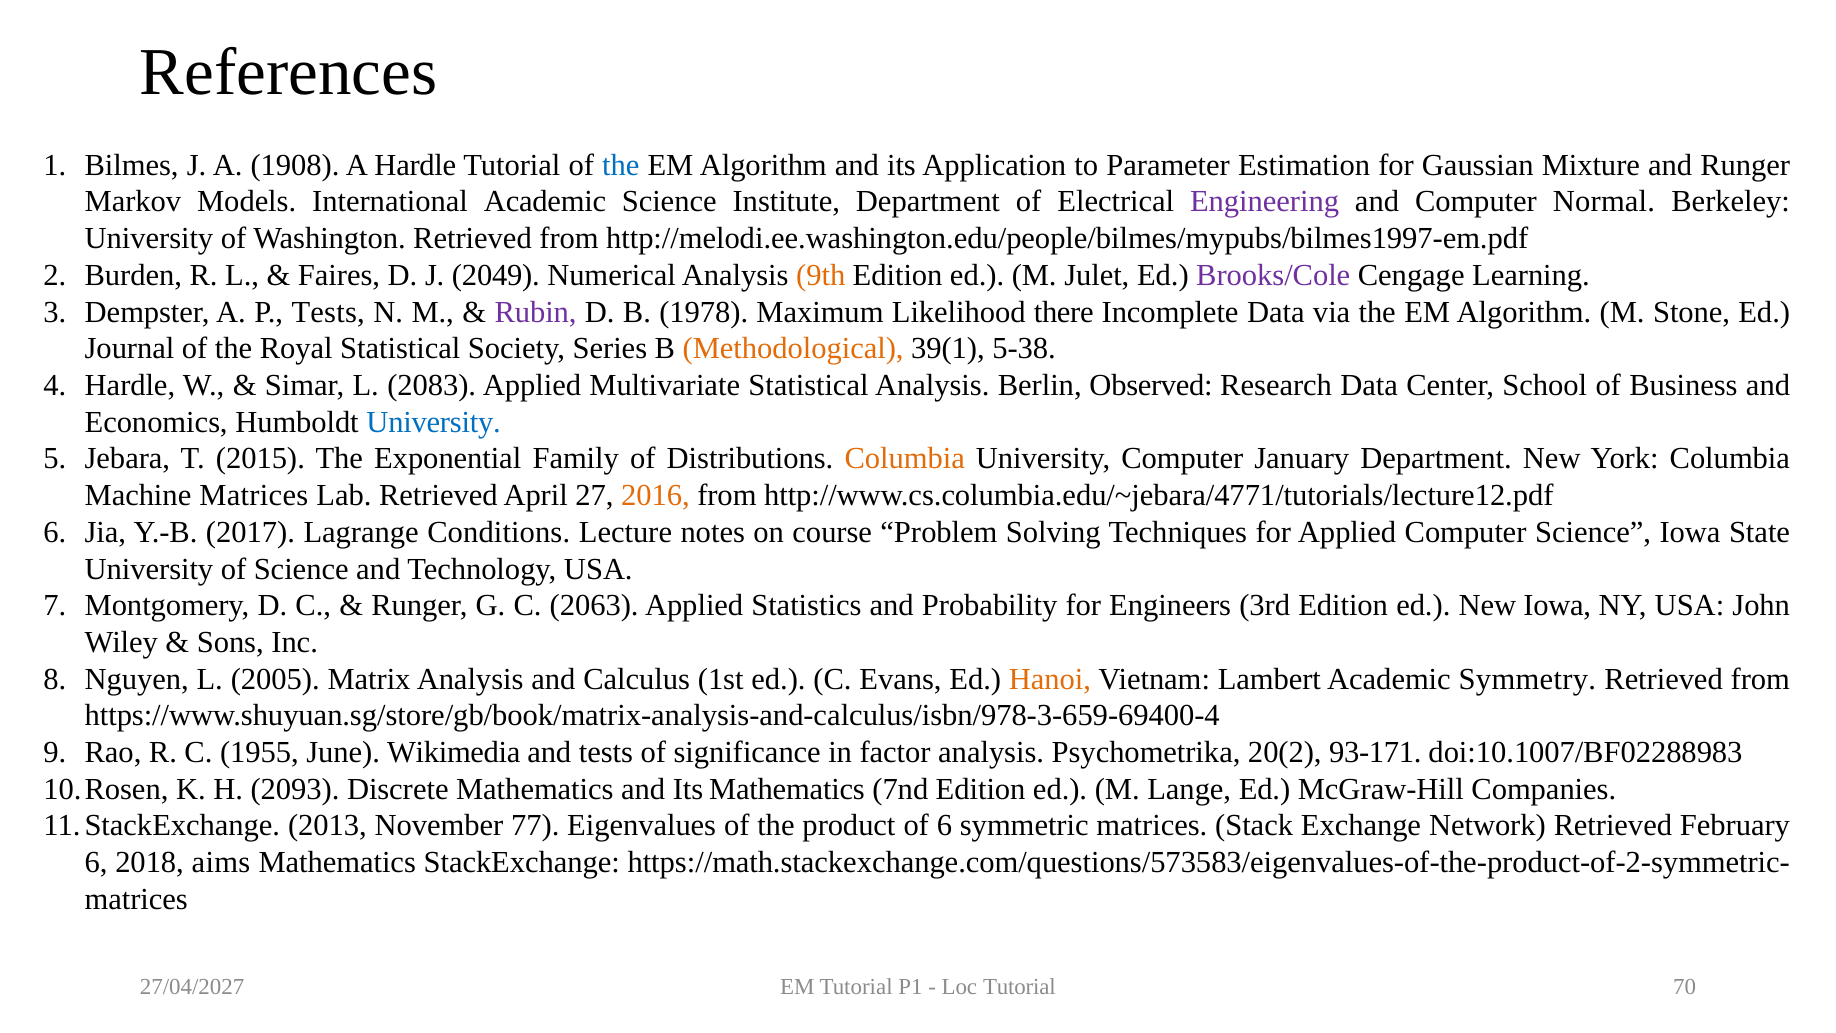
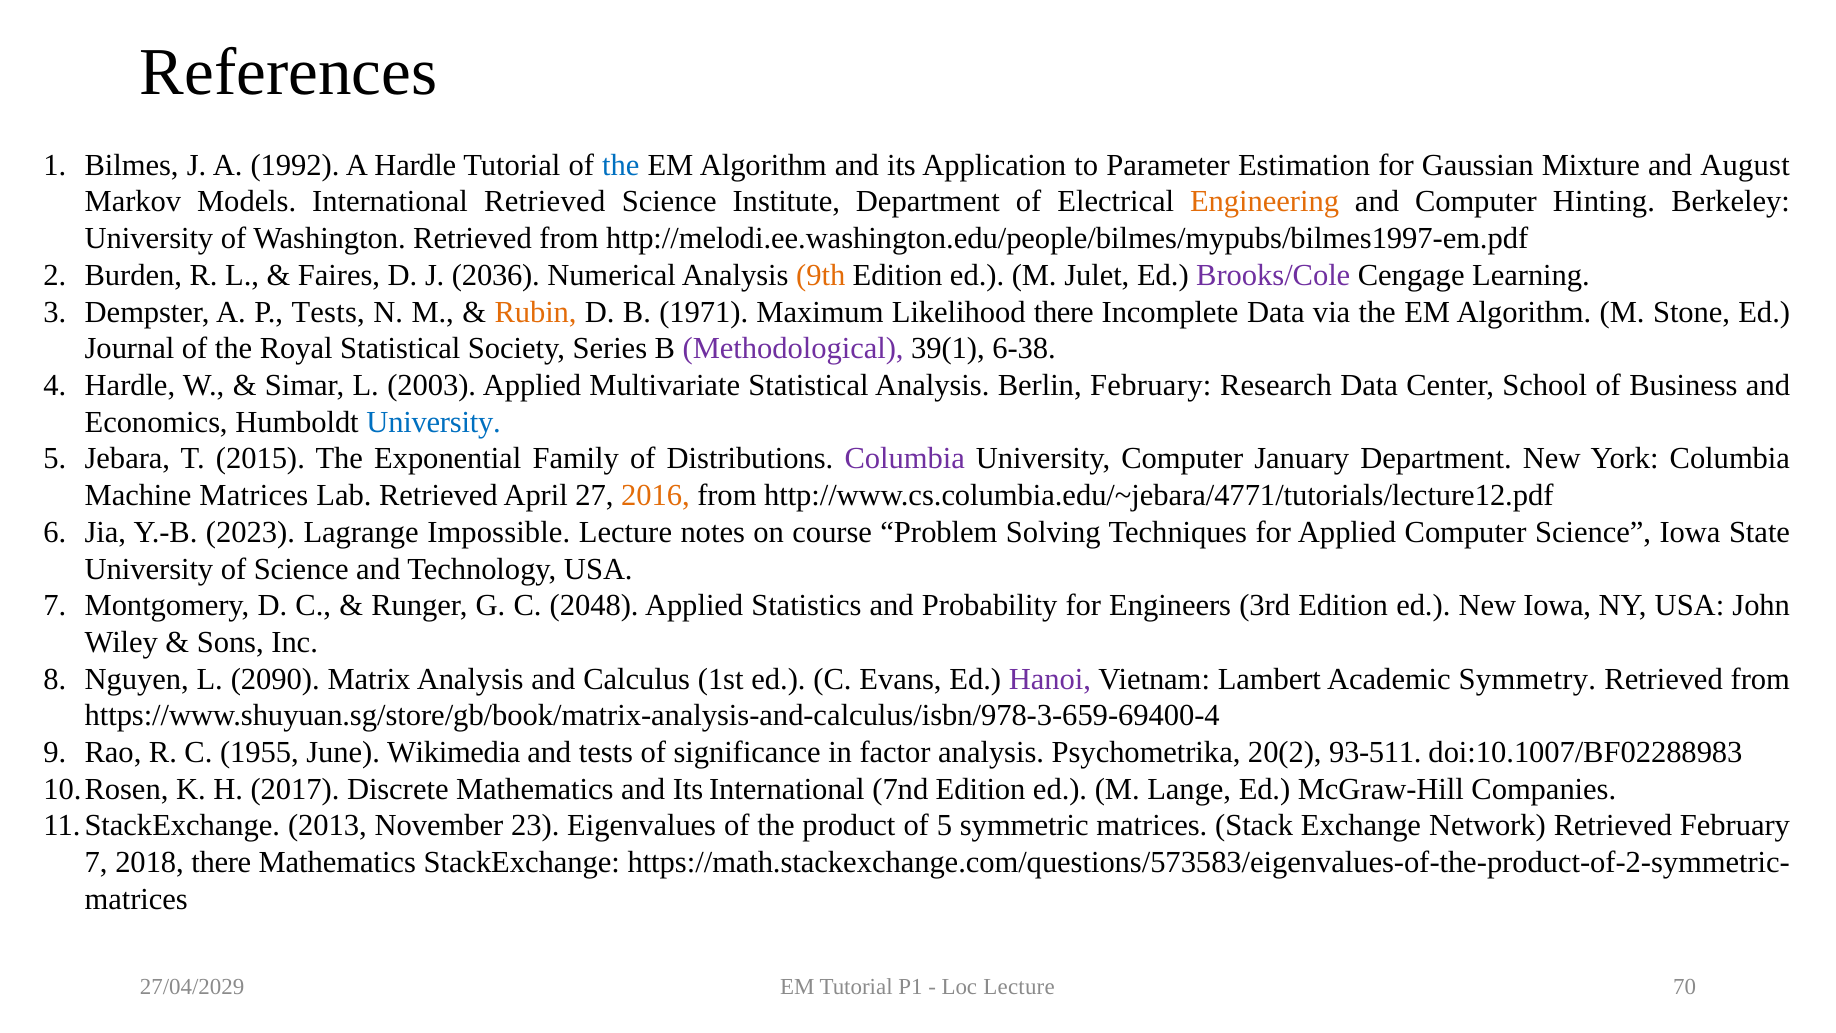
1908: 1908 -> 1992
and Runger: Runger -> August
International Academic: Academic -> Retrieved
Engineering colour: purple -> orange
Normal: Normal -> Hinting
2049: 2049 -> 2036
Rubin colour: purple -> orange
1978: 1978 -> 1971
Methodological colour: orange -> purple
5-38: 5-38 -> 6-38
2083: 2083 -> 2003
Berlin Observed: Observed -> February
Columbia at (905, 459) colour: orange -> purple
2017: 2017 -> 2023
Conditions: Conditions -> Impossible
2063: 2063 -> 2048
2005: 2005 -> 2090
Hanoi colour: orange -> purple
93-171: 93-171 -> 93-511
2093: 2093 -> 2017
Its Mathematics: Mathematics -> International
77: 77 -> 23
of 6: 6 -> 5
6 at (96, 862): 6 -> 7
2018 aims: aims -> there
27/04/2027: 27/04/2027 -> 27/04/2029
Loc Tutorial: Tutorial -> Lecture
